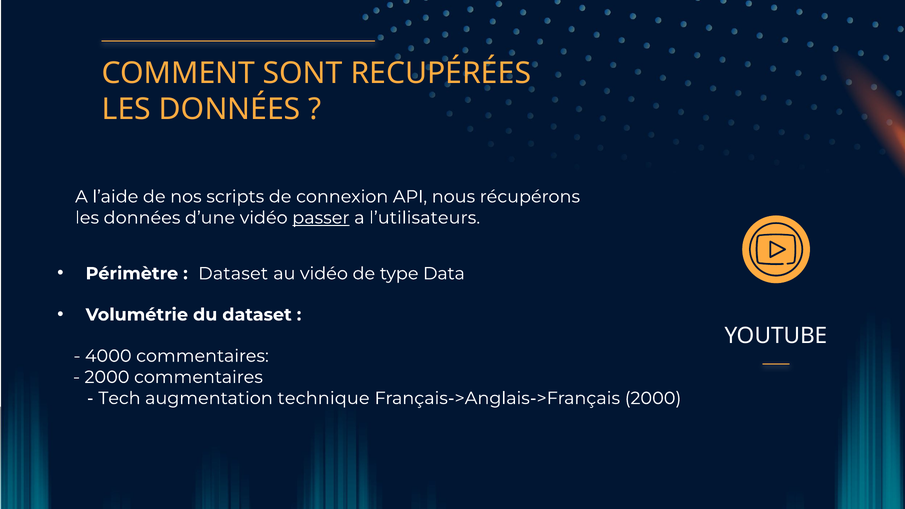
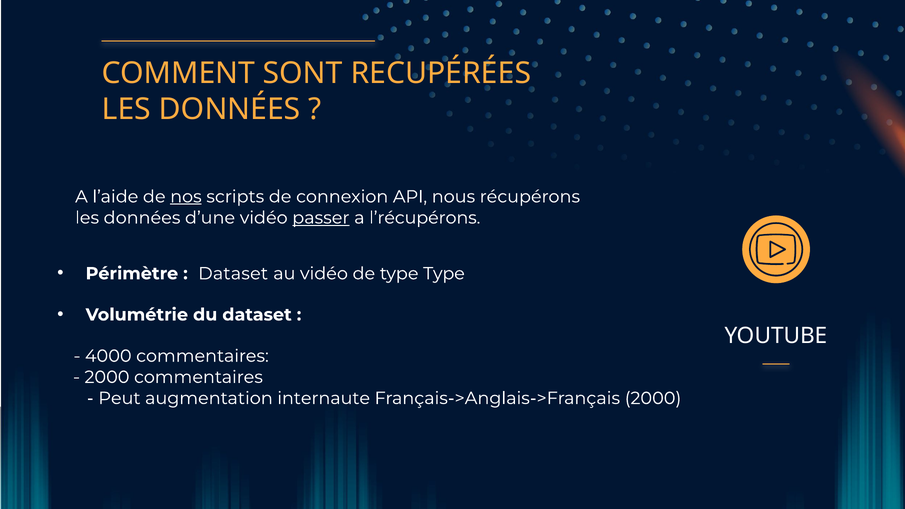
nos underline: none -> present
l’utilisateurs: l’utilisateurs -> l’récupérons
type Data: Data -> Type
Tech: Tech -> Peut
technique: technique -> internaute
